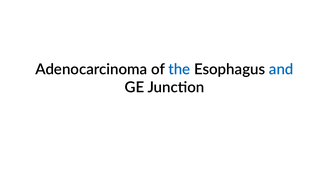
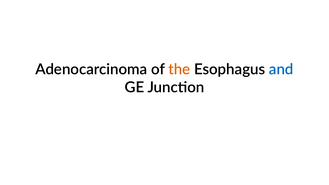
the colour: blue -> orange
